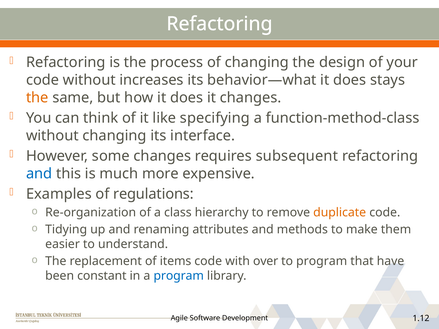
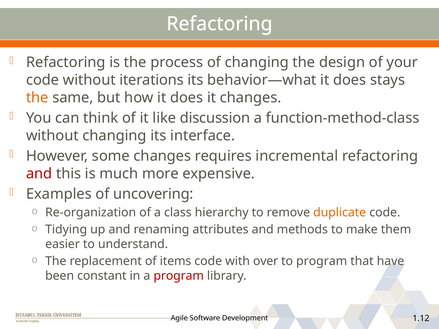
increases: increases -> iterations
specifying: specifying -> discussion
subsequent: subsequent -> incremental
and at (39, 174) colour: blue -> red
regulations: regulations -> uncovering
program at (179, 276) colour: blue -> red
